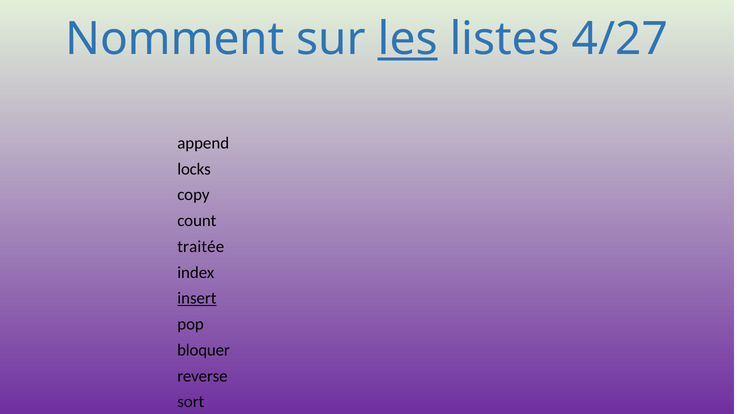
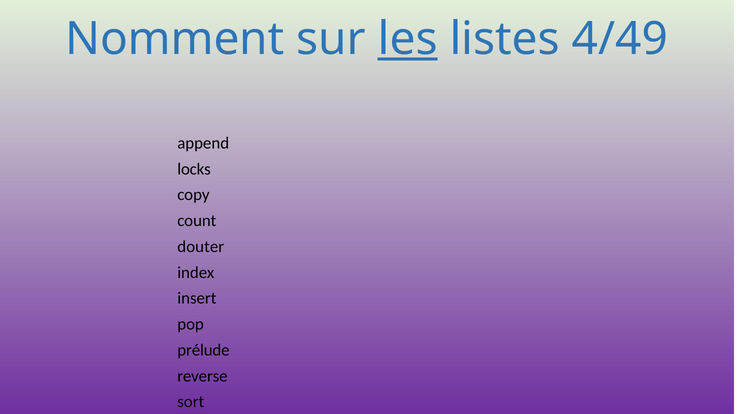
4/27: 4/27 -> 4/49
traitée: traitée -> douter
insert underline: present -> none
bloquer: bloquer -> prélude
